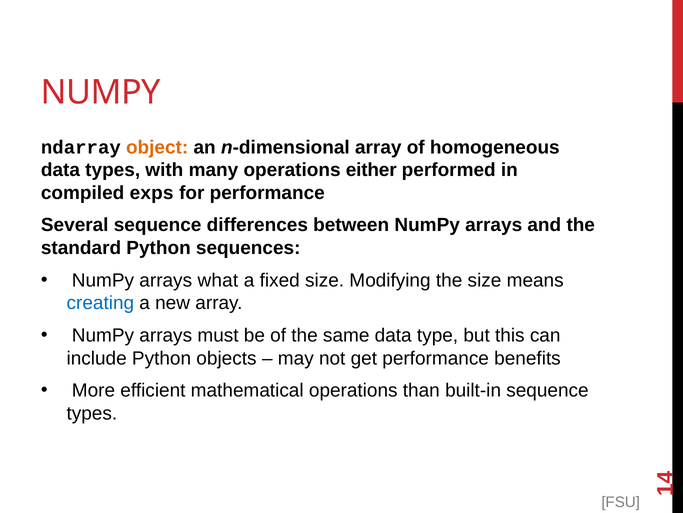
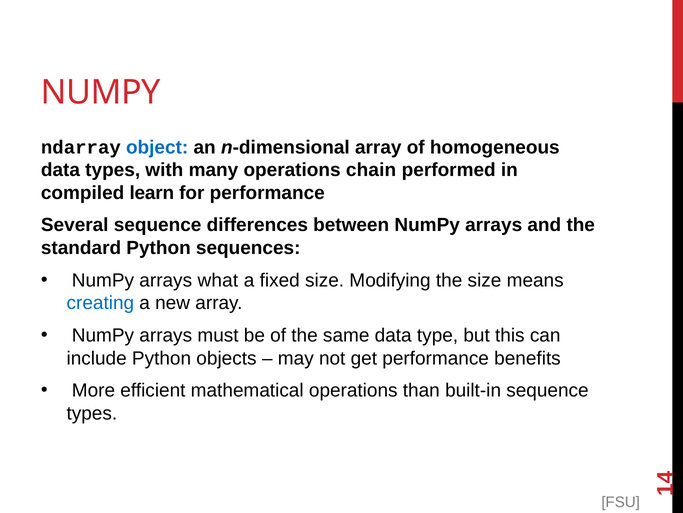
object colour: orange -> blue
either: either -> chain
exps: exps -> learn
